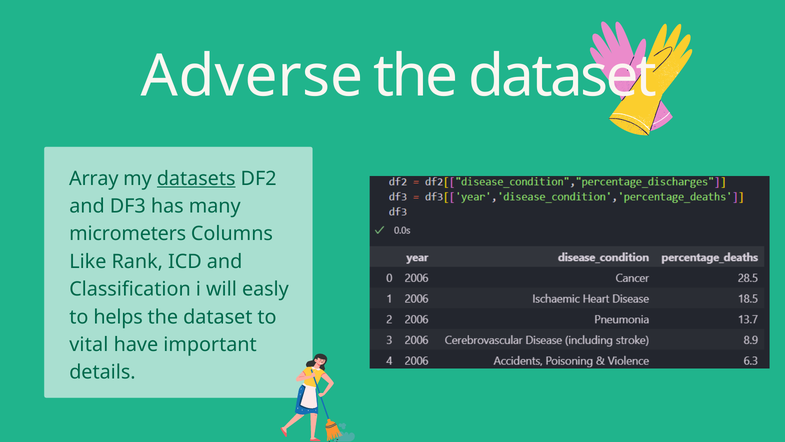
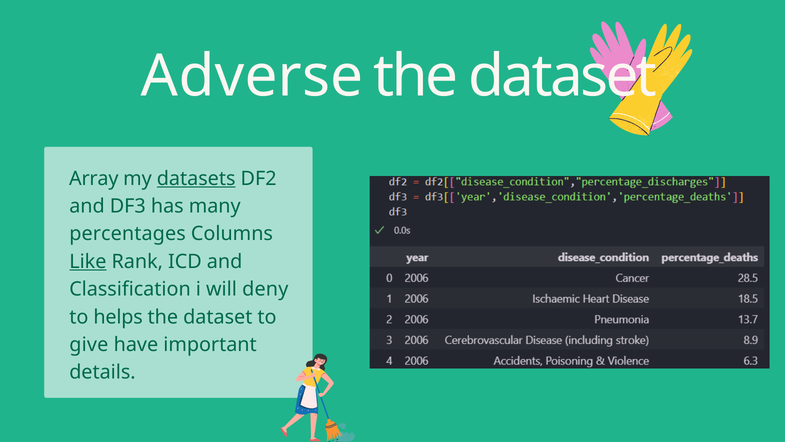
micrometers: micrometers -> percentages
Like underline: none -> present
easly: easly -> deny
vital: vital -> give
